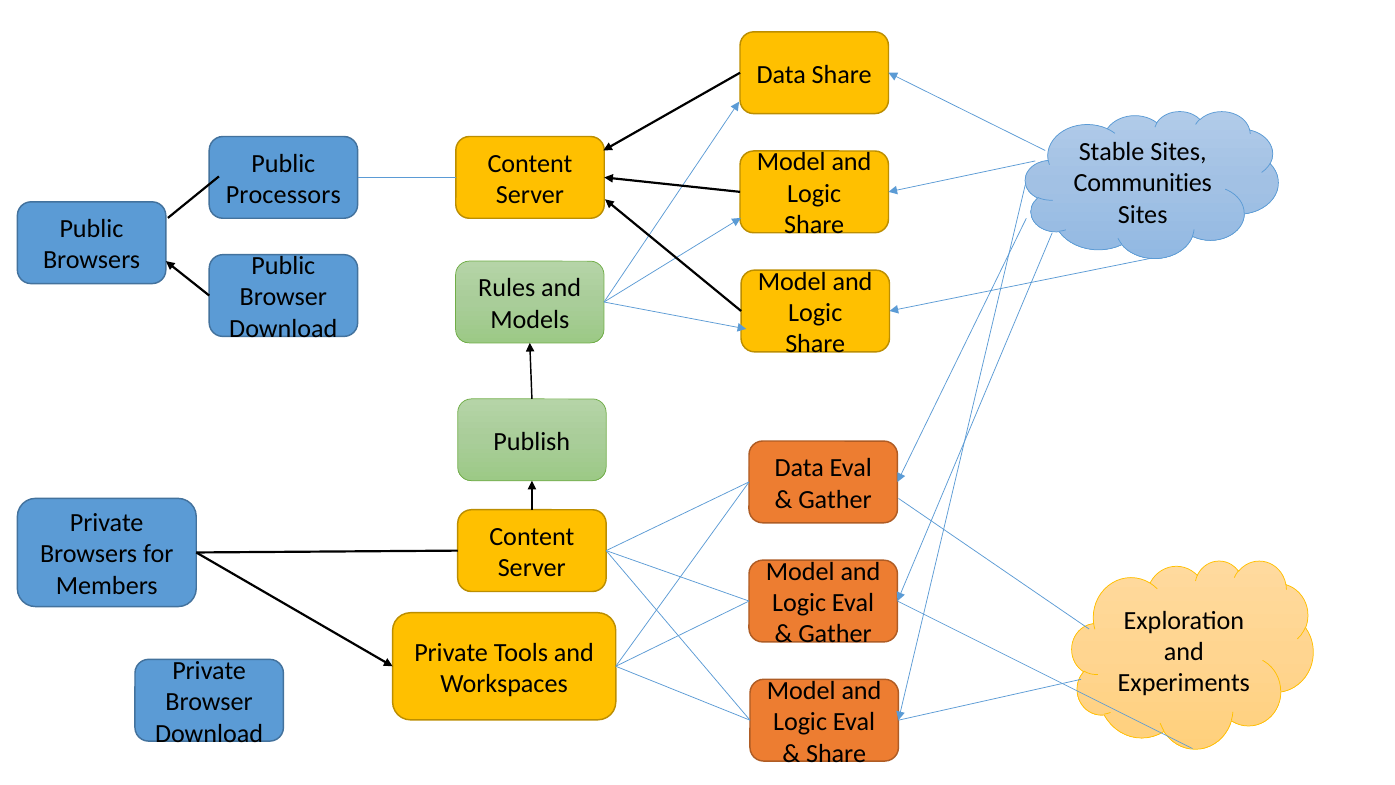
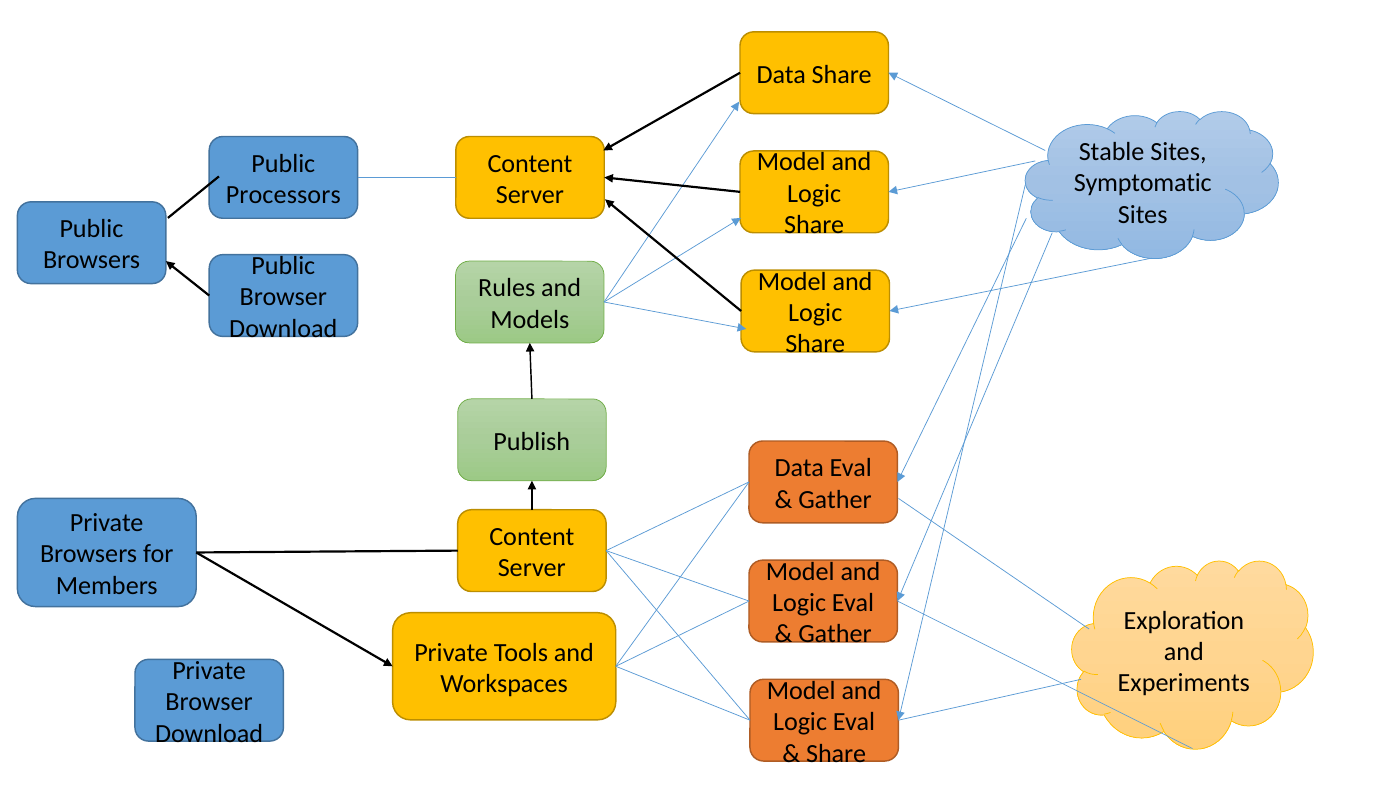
Communities: Communities -> Symptomatic
